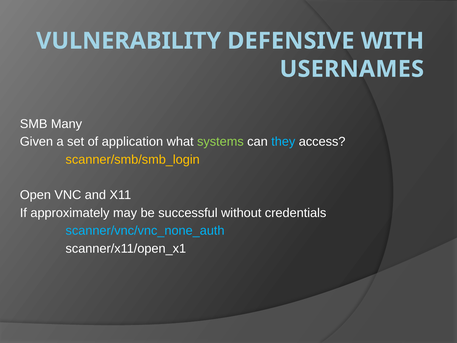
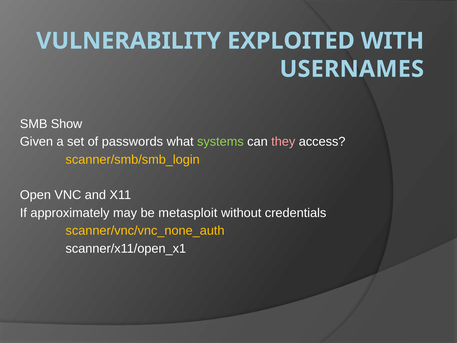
DEFENSIVE: DEFENSIVE -> EXPLOITED
Many: Many -> Show
application: application -> passwords
they colour: light blue -> pink
successful: successful -> metasploit
scanner/vnc/vnc_none_auth colour: light blue -> yellow
